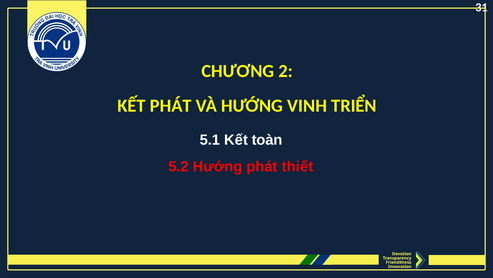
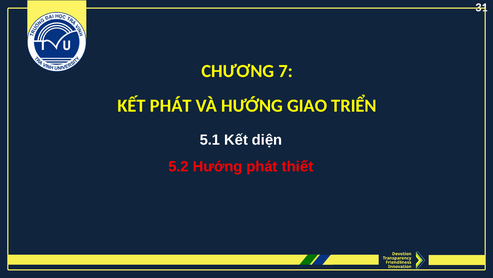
2: 2 -> 7
VINH: VINH -> GIAO
toàn: toàn -> diện
